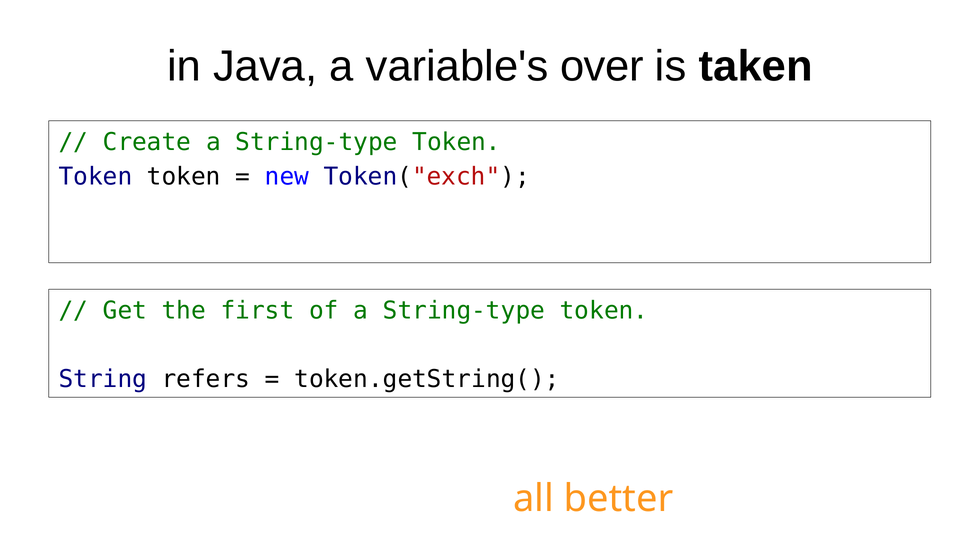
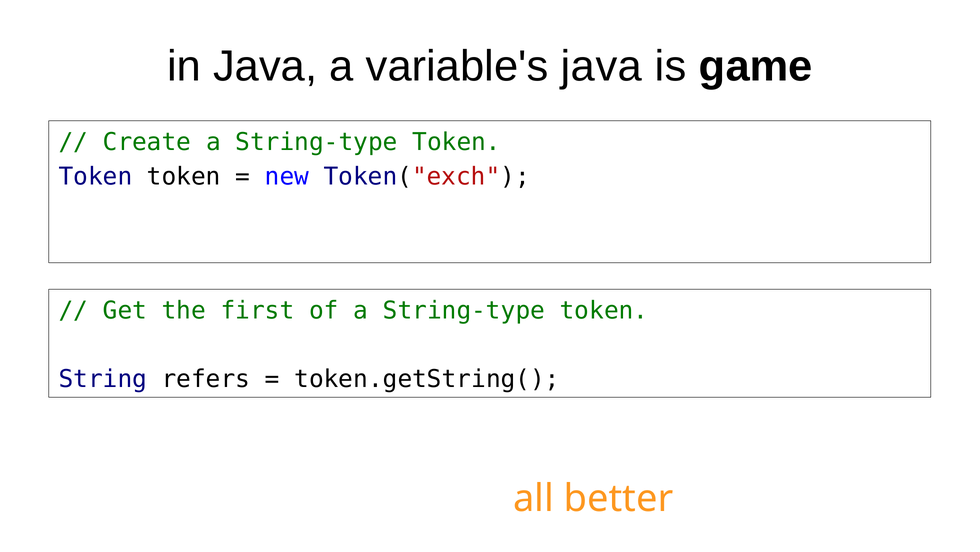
variable's over: over -> java
taken: taken -> game
